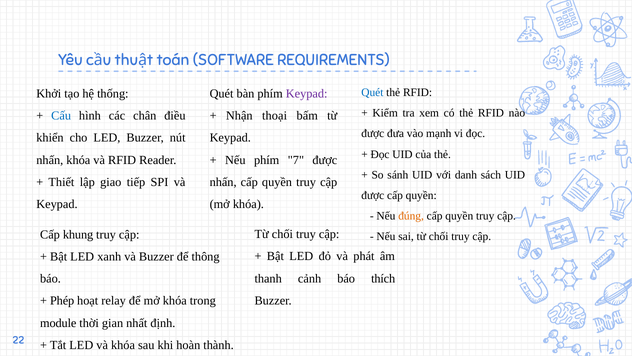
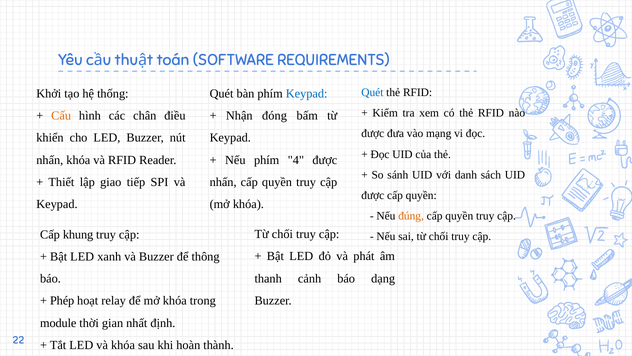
Keypad at (307, 94) colour: purple -> blue
Cấu colour: blue -> orange
thoại: thoại -> đóng
mạnh: mạnh -> mạng
7: 7 -> 4
thích: thích -> dạng
